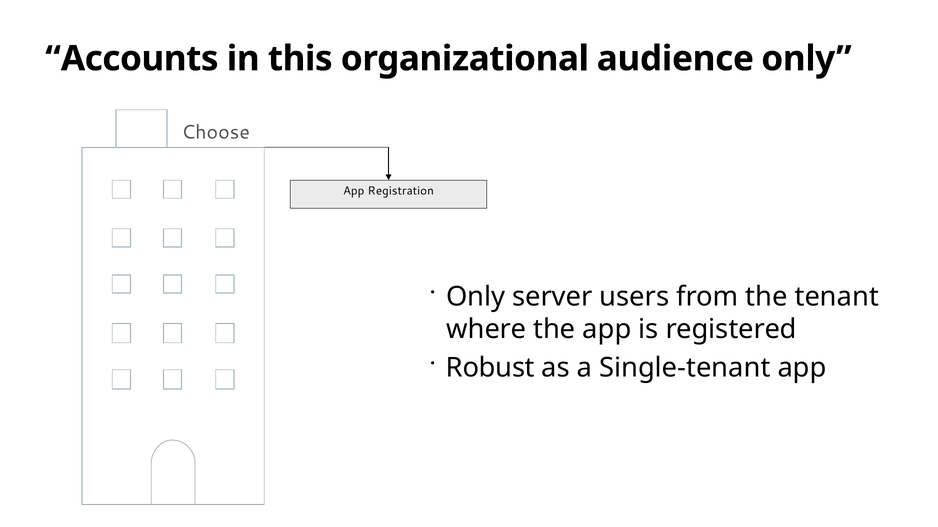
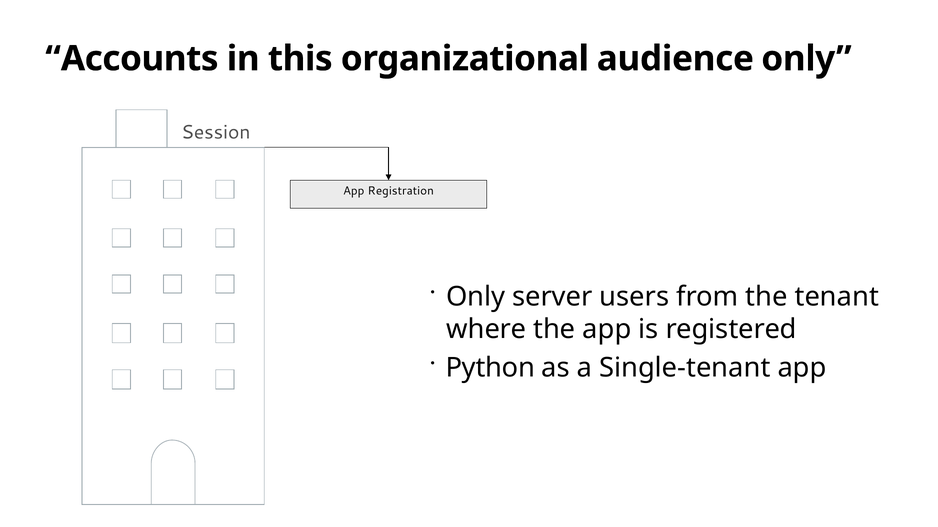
Choose: Choose -> Session
Robust: Robust -> Python
